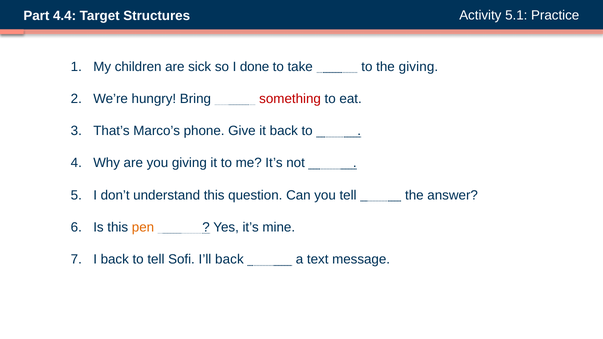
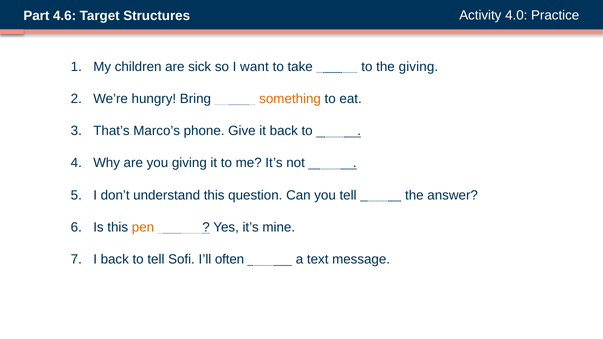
4.4: 4.4 -> 4.6
5.1: 5.1 -> 4.0
done: done -> want
something colour: red -> orange
I’ll back: back -> often
